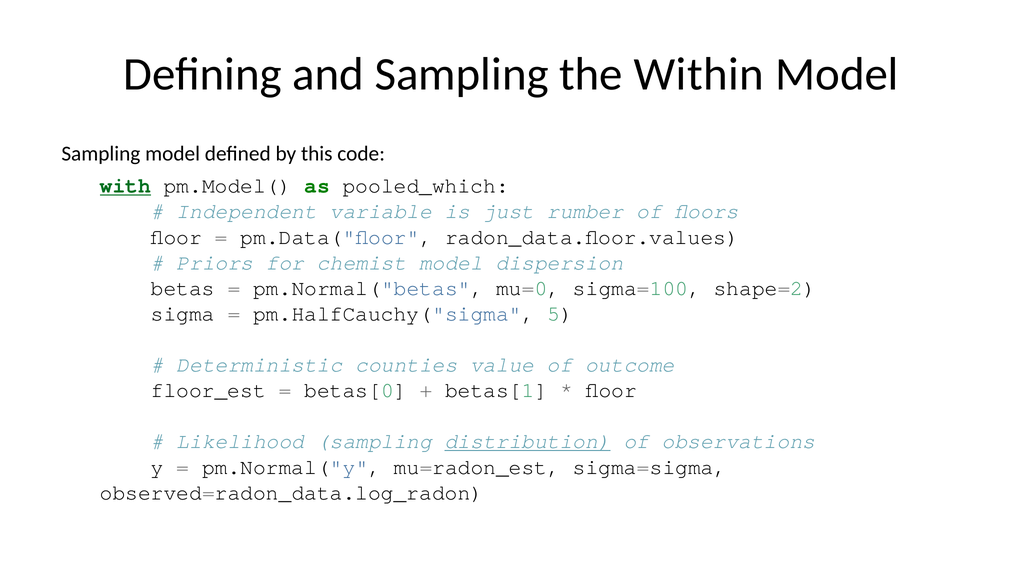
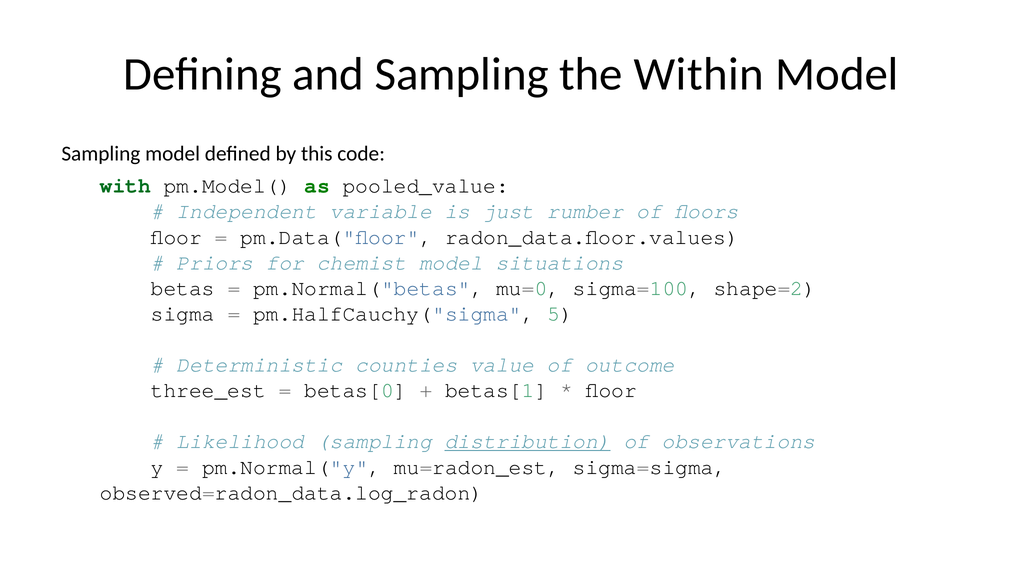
with underline: present -> none
pooled_which: pooled_which -> pooled_value
dispersion: dispersion -> situations
floor_est: floor_est -> three_est
